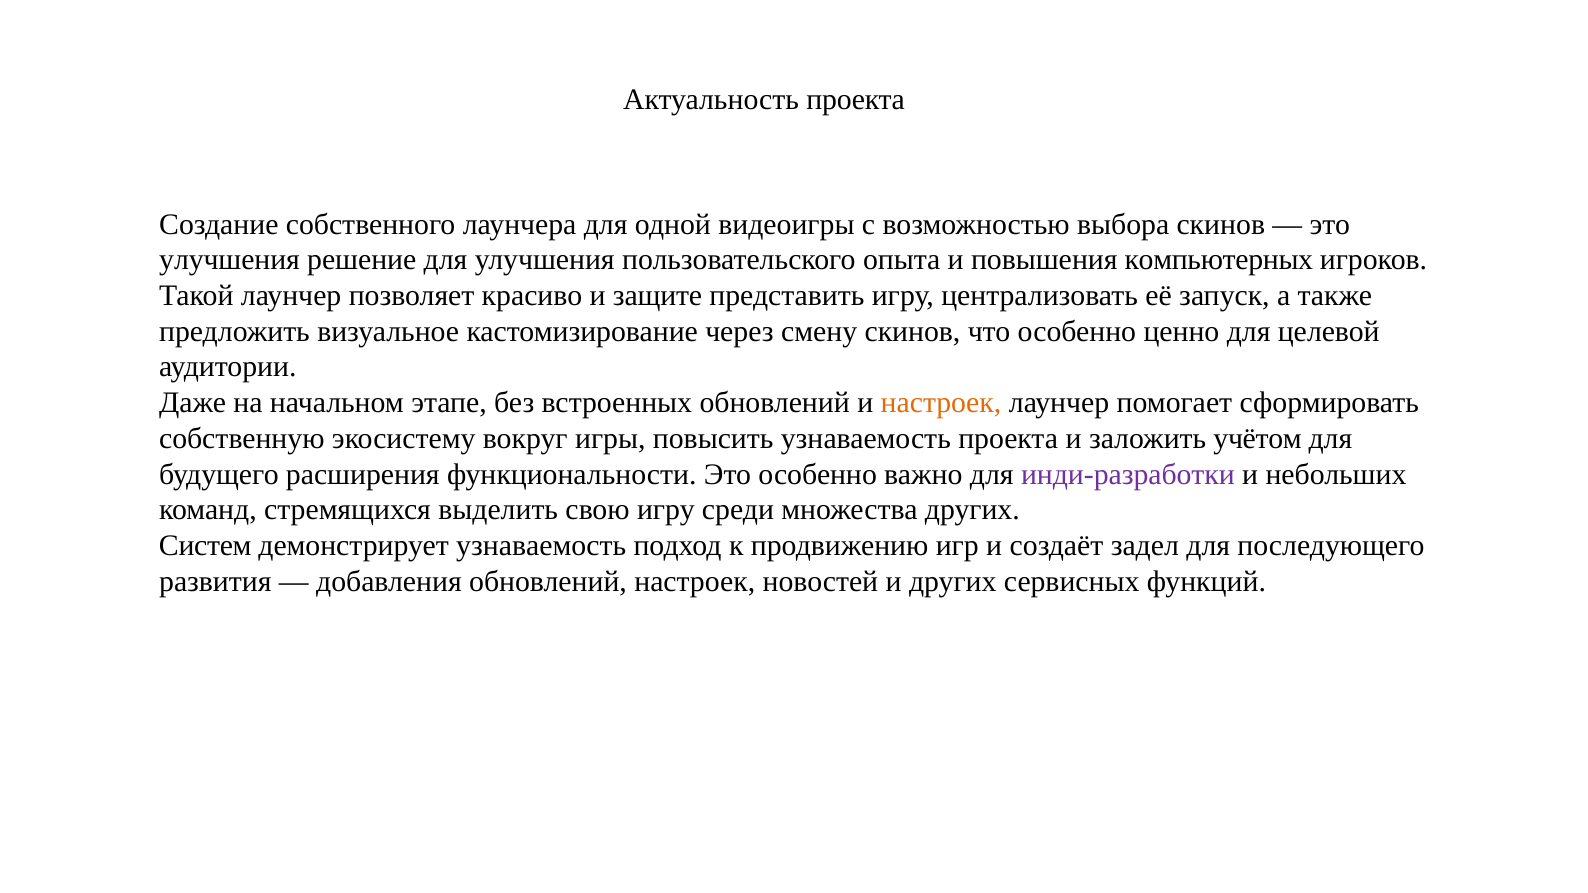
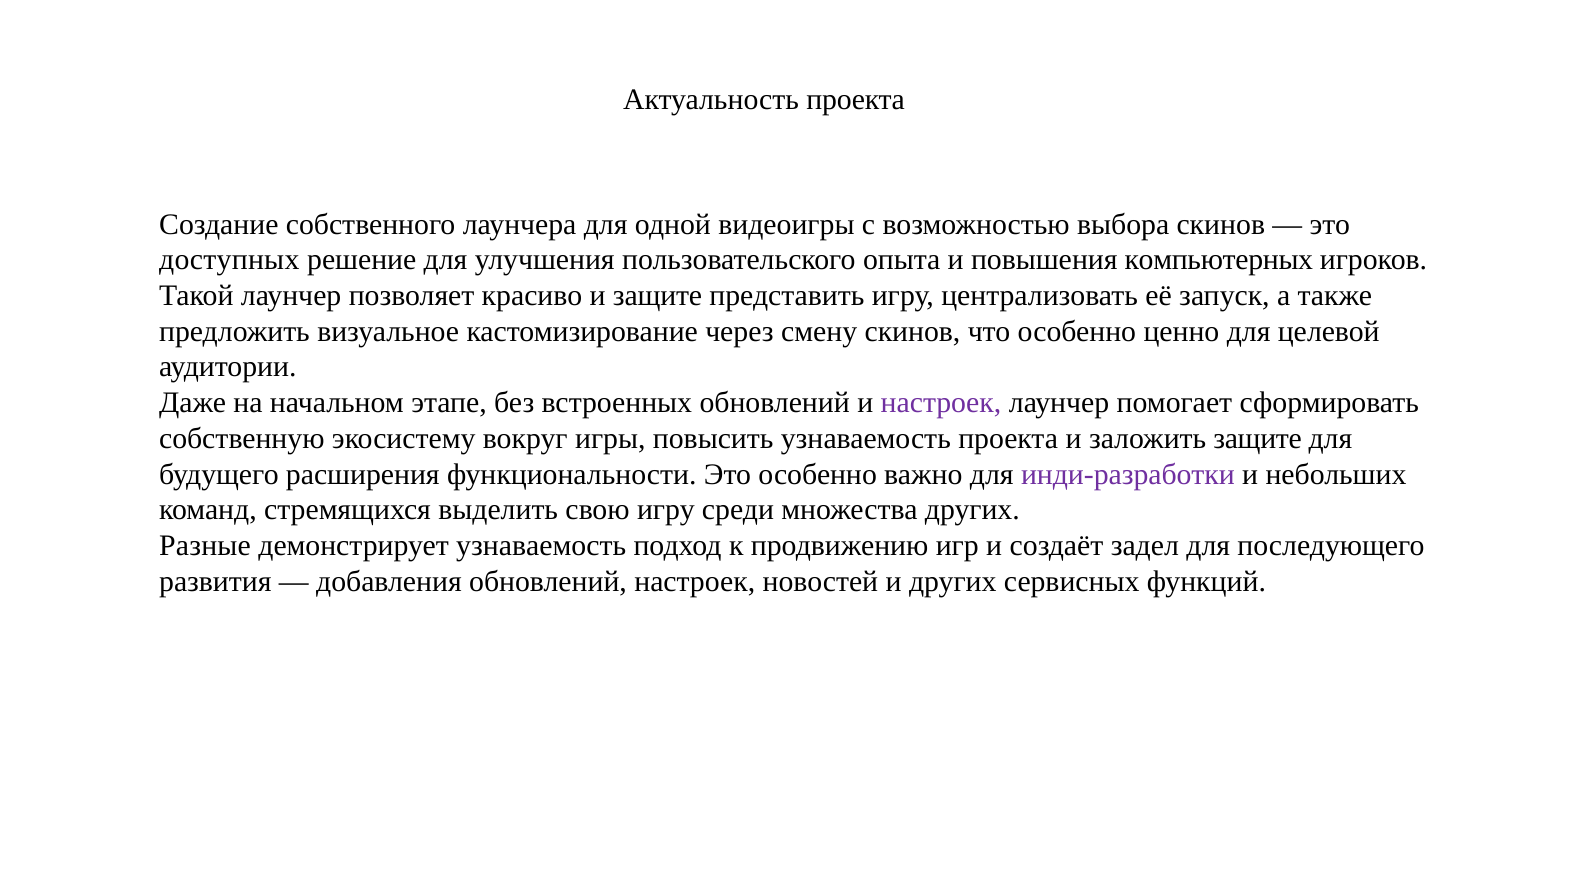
улучшения at (229, 260): улучшения -> доступных
настроек at (941, 403) colour: orange -> purple
заложить учётом: учётом -> защите
Систем: Систем -> Разные
